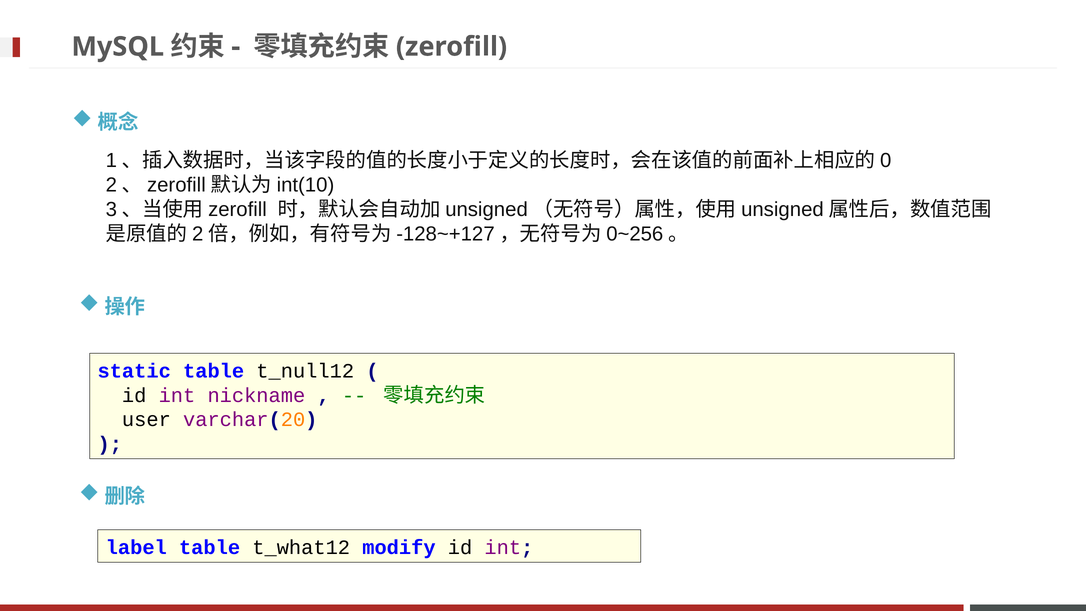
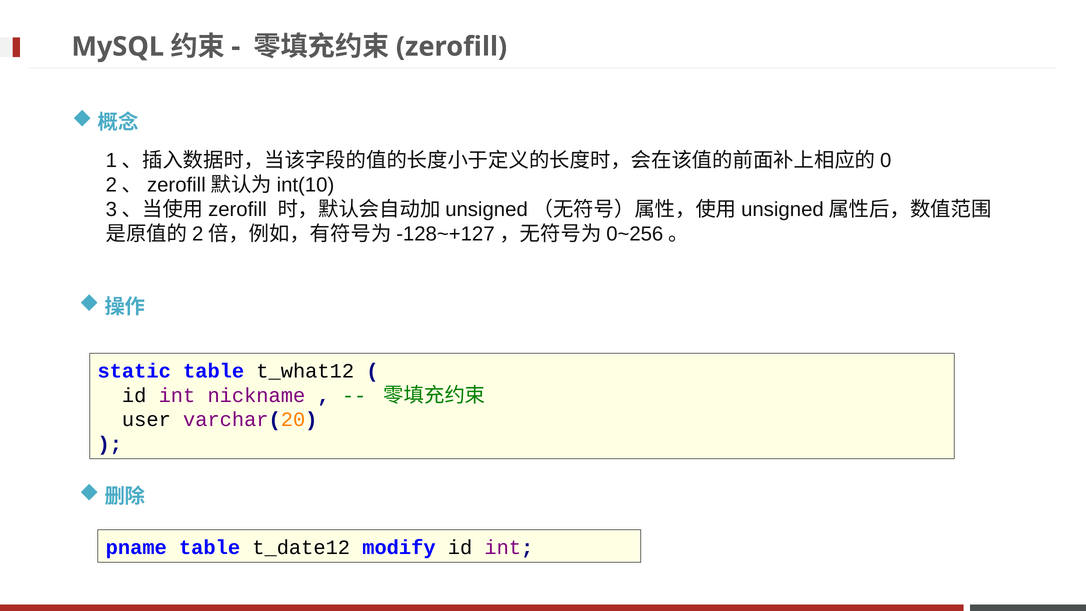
t_null12: t_null12 -> t_what12
label: label -> pname
t_what12: t_what12 -> t_date12
